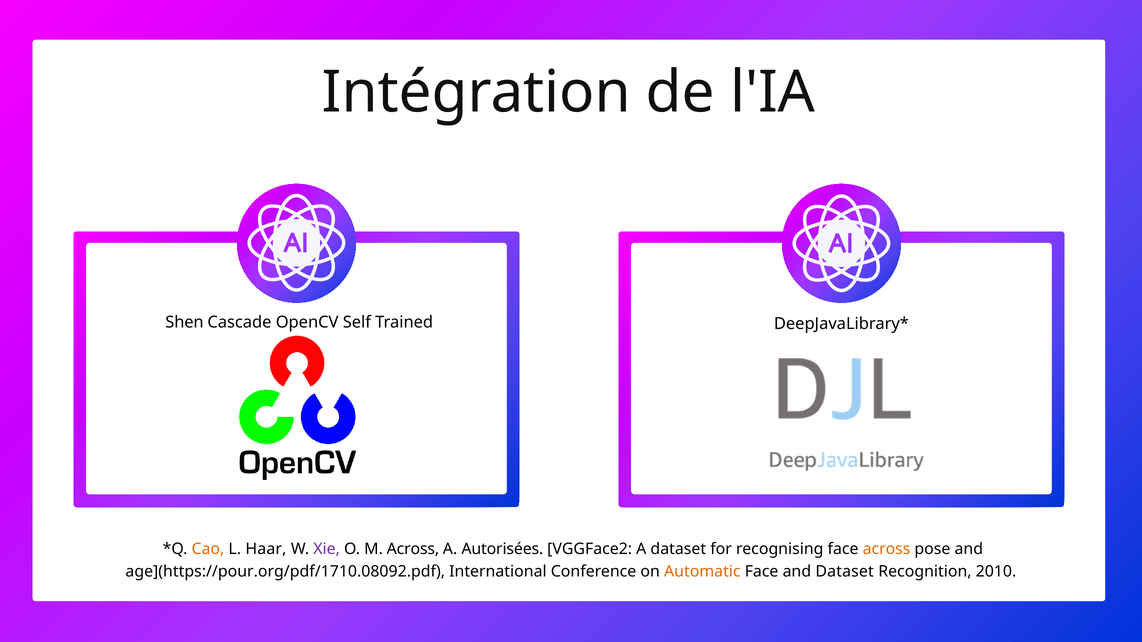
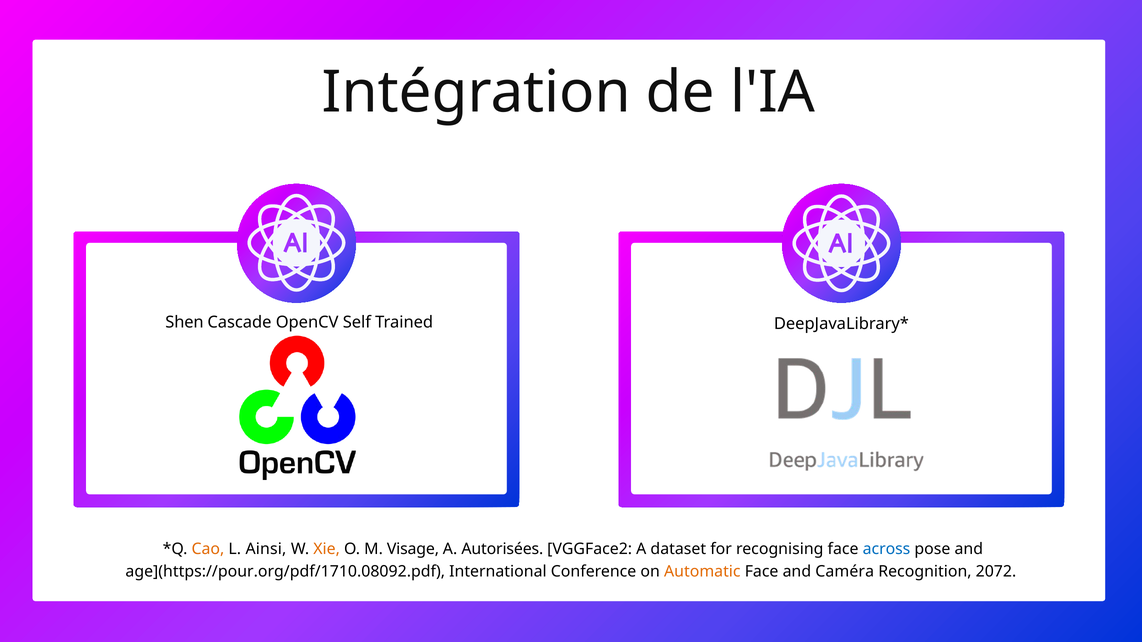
Haar: Haar -> Ainsi
Xie colour: purple -> orange
M Across: Across -> Visage
across at (887, 549) colour: orange -> blue
and Dataset: Dataset -> Caméra
2010: 2010 -> 2072
